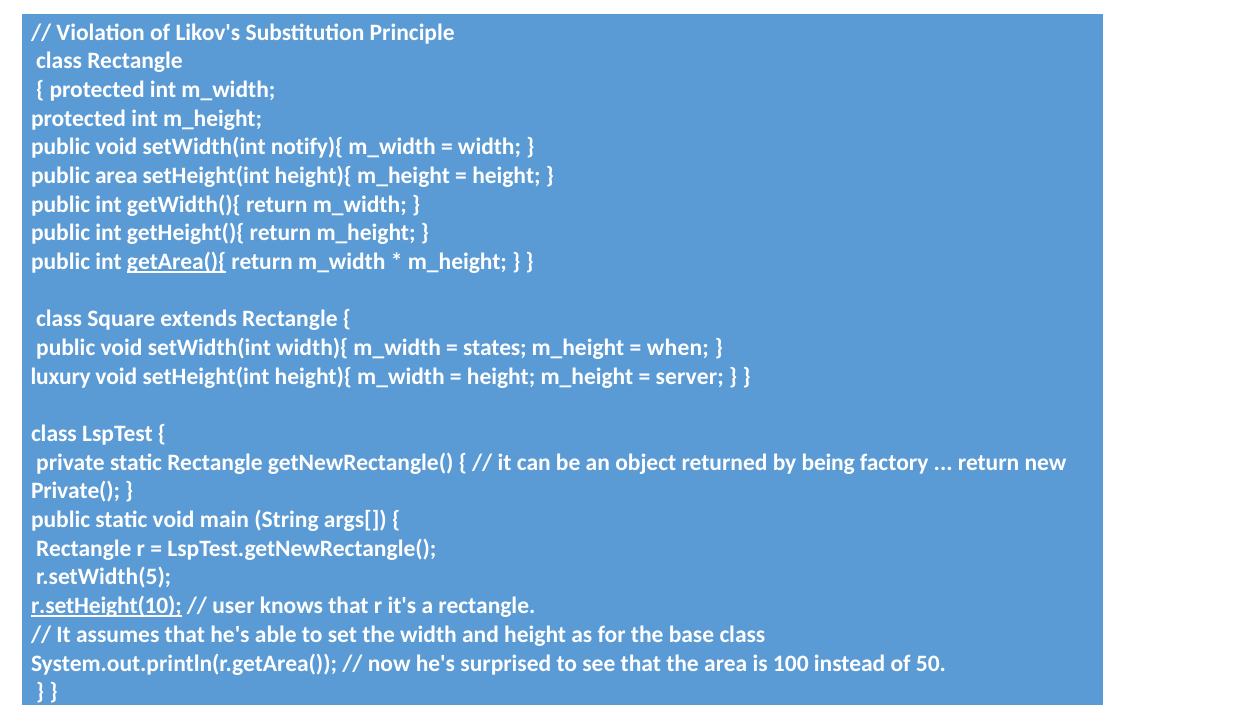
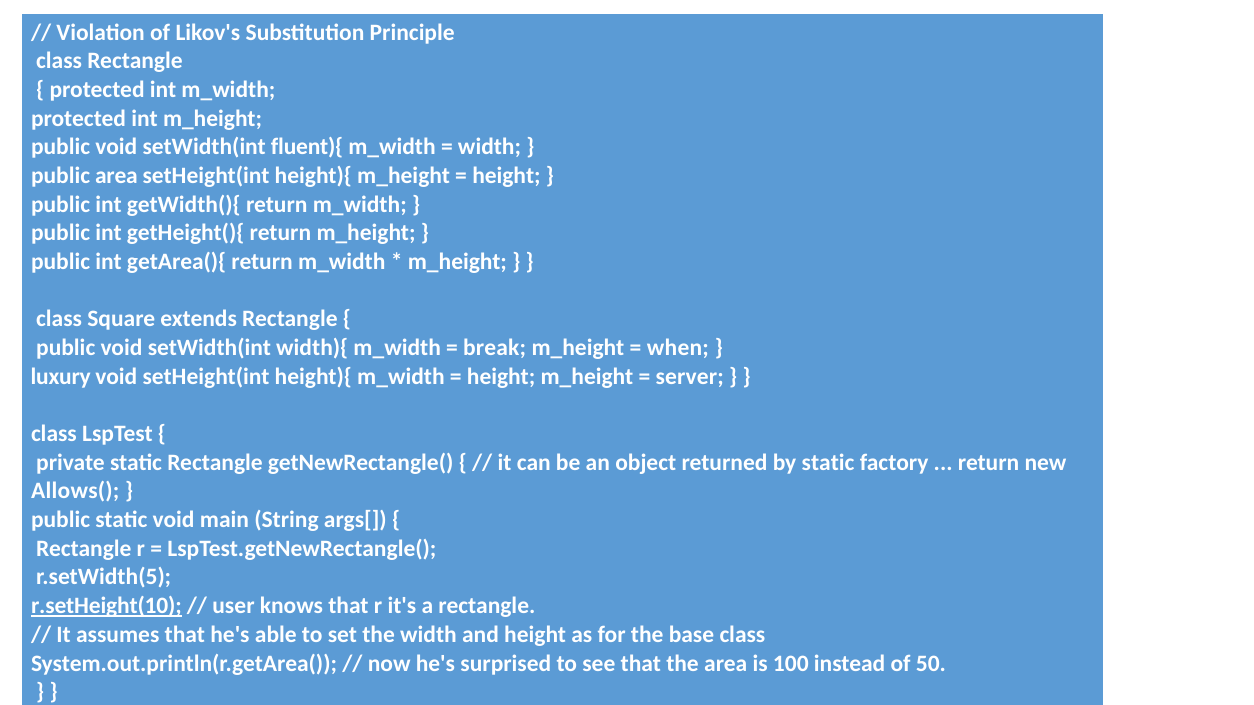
notify){: notify){ -> fluent){
getArea(){ underline: present -> none
states: states -> break
by being: being -> static
Private(: Private( -> Allows(
